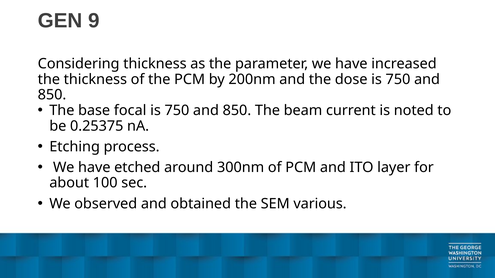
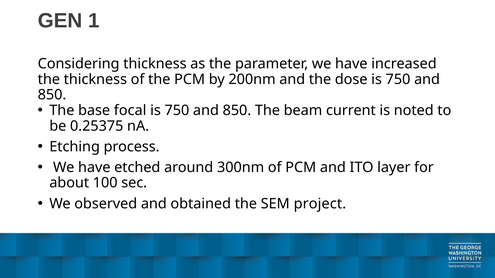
9: 9 -> 1
various: various -> project
